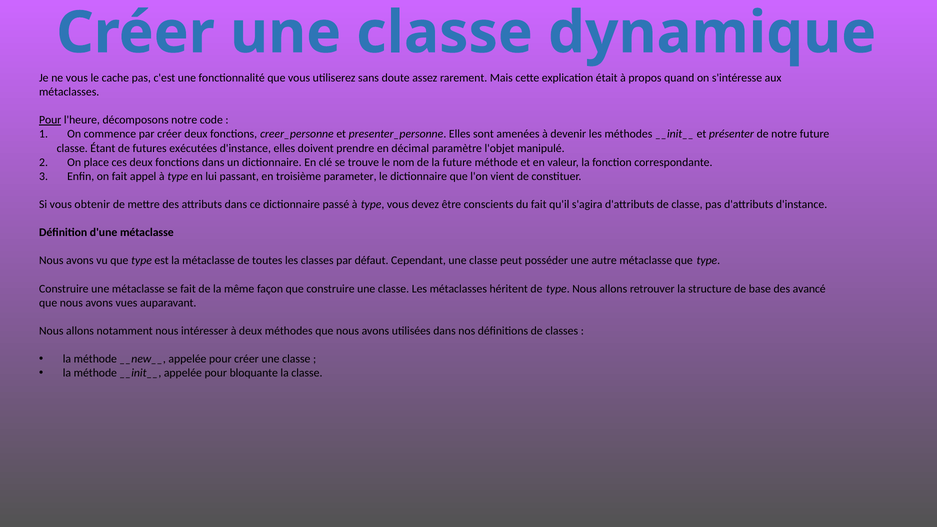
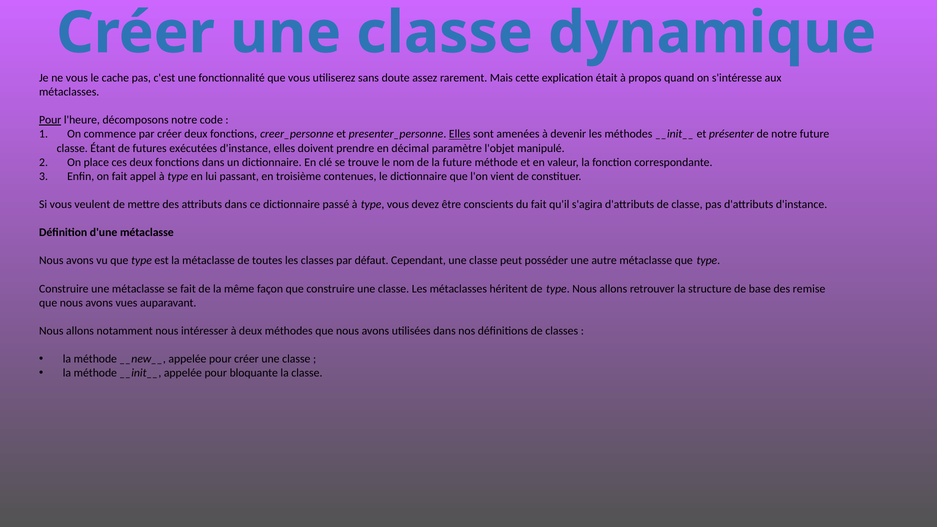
Elles at (460, 134) underline: none -> present
parameter: parameter -> contenues
obtenir: obtenir -> veulent
avancé: avancé -> remise
